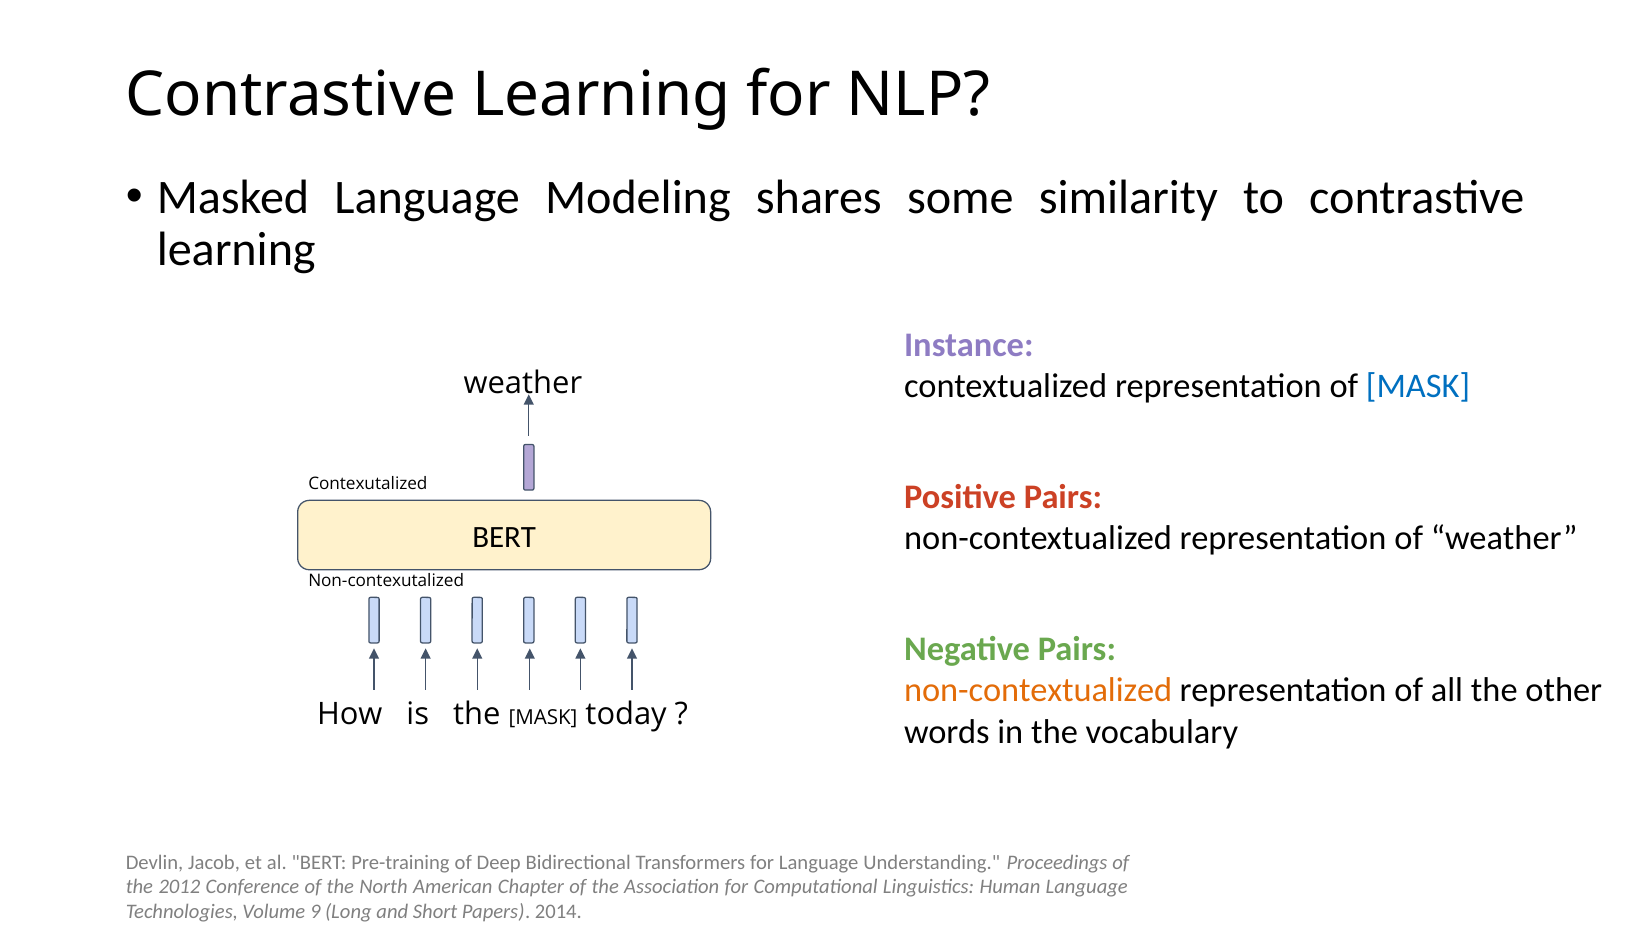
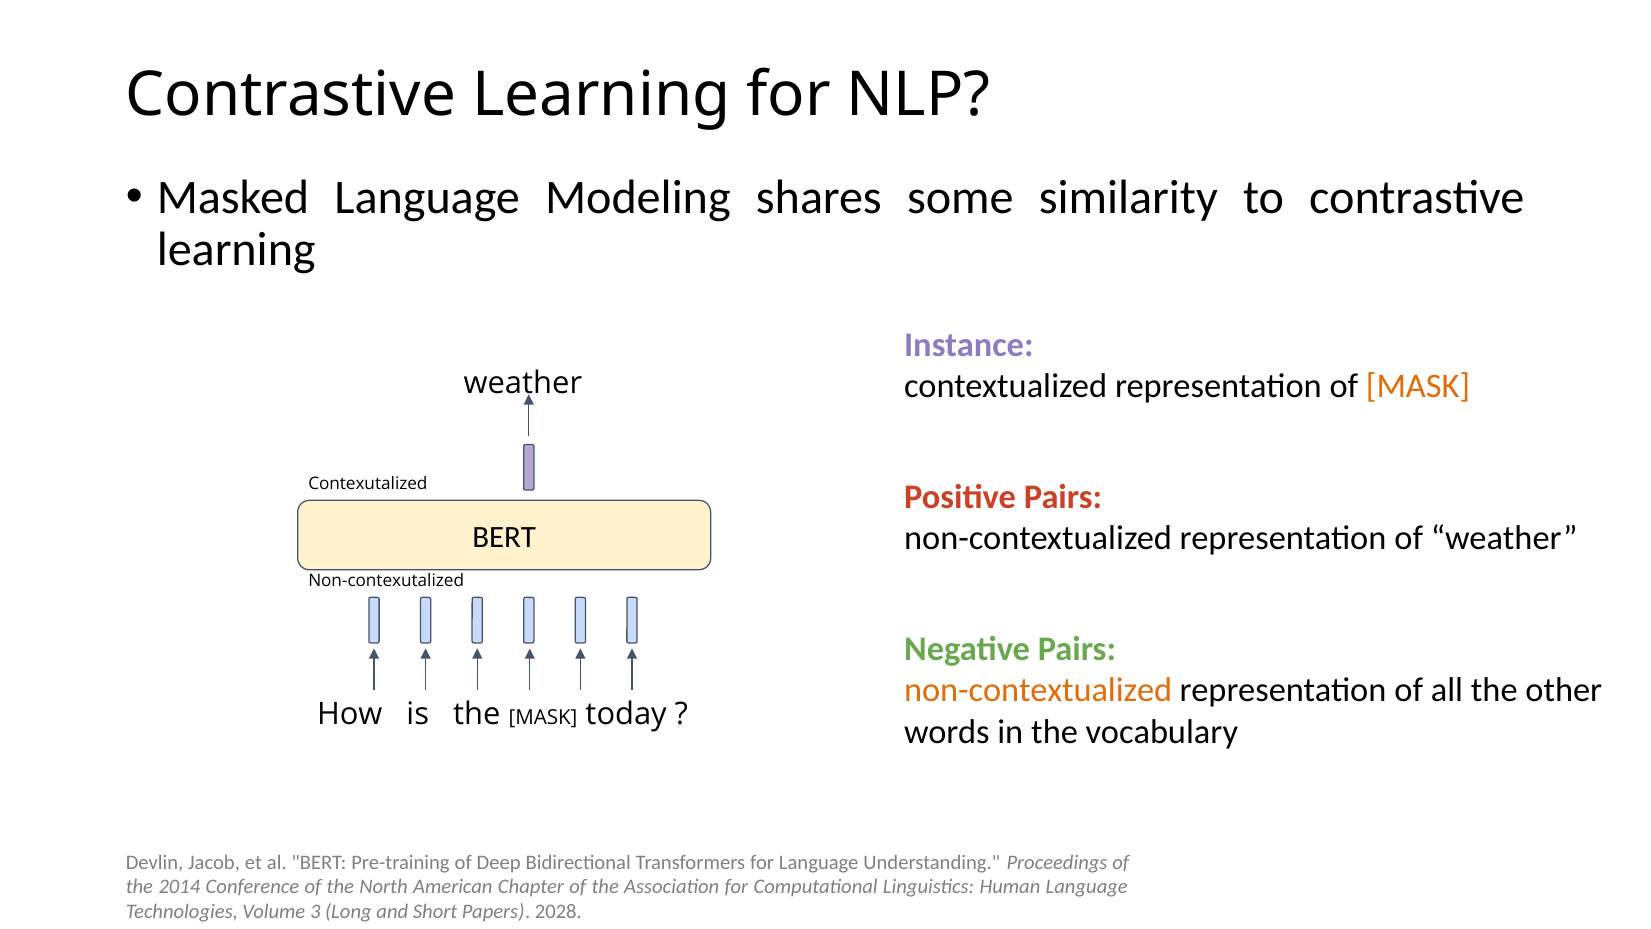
MASK at (1418, 386) colour: blue -> orange
2012: 2012 -> 2014
9: 9 -> 3
2014: 2014 -> 2028
